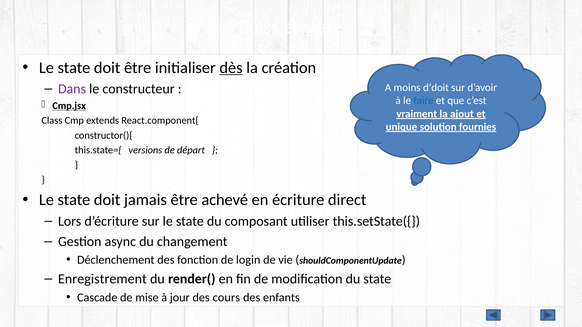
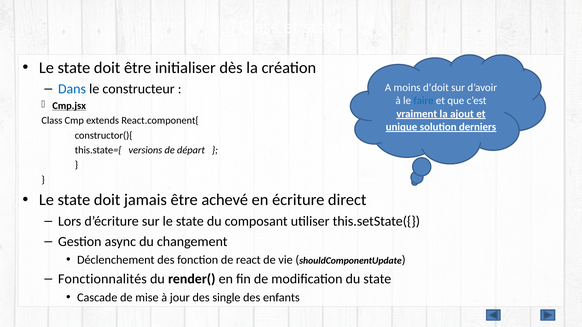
dès underline: present -> none
Dans colour: purple -> blue
fournies: fournies -> derniers
login: login -> react
Enregistrement: Enregistrement -> Fonctionnalités
cours: cours -> single
